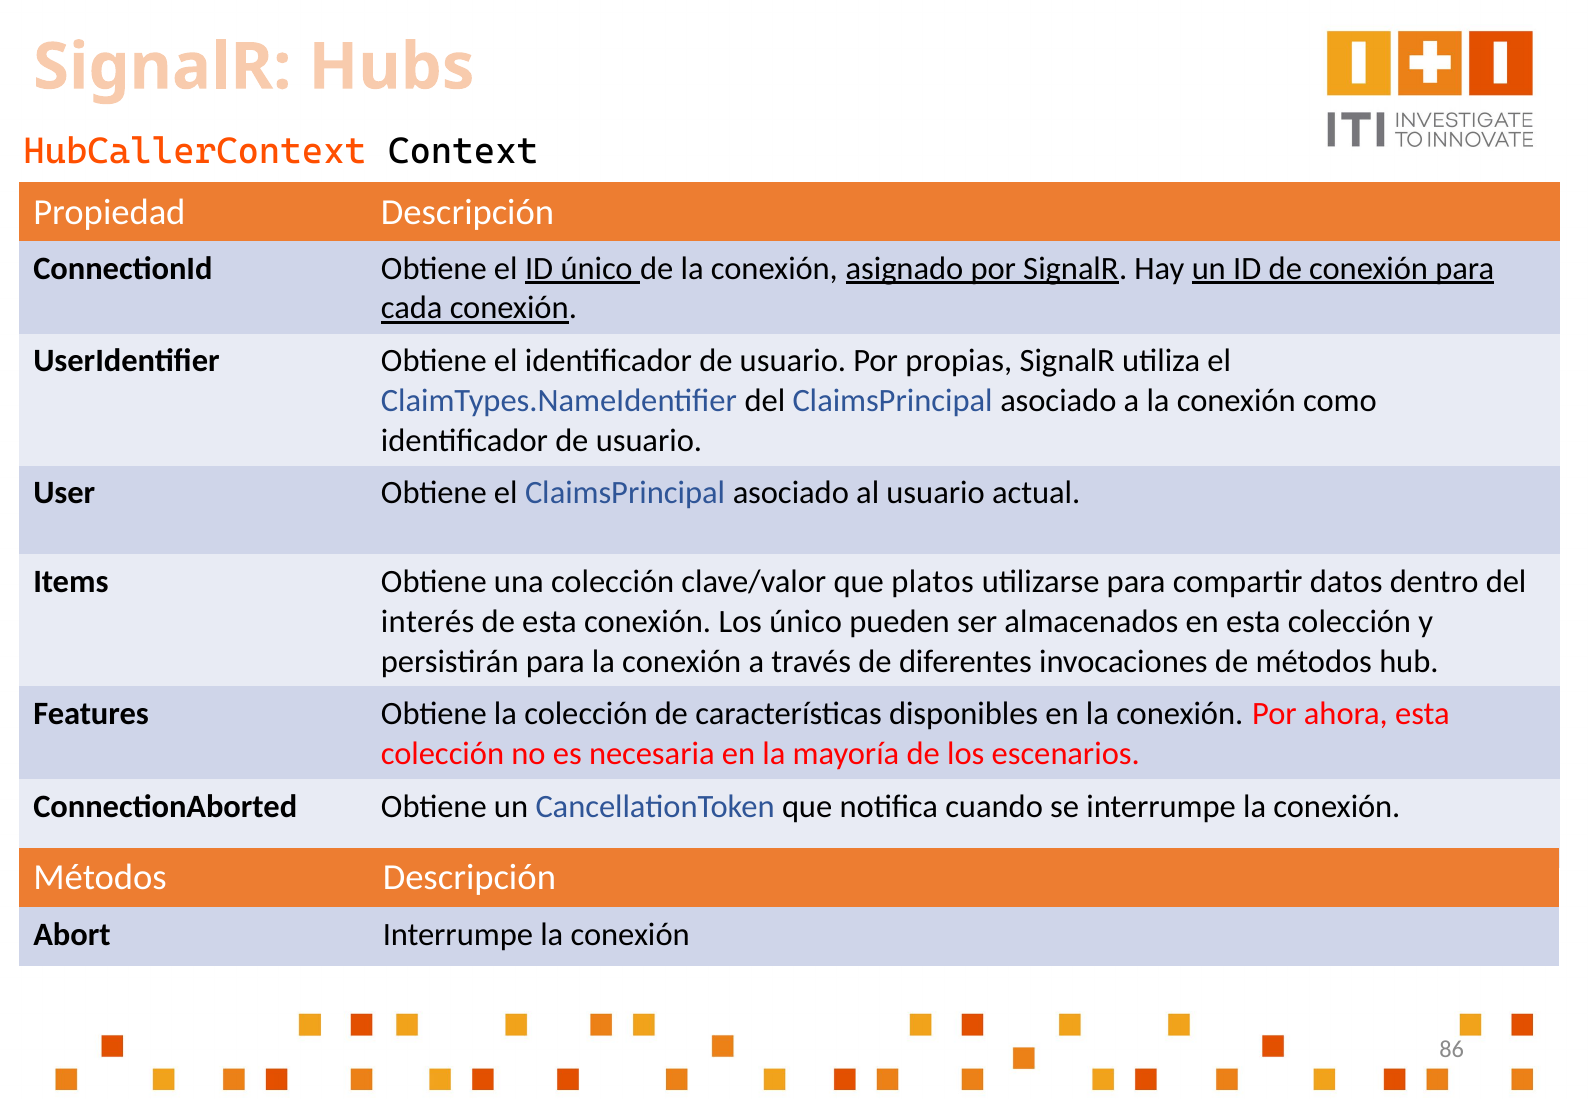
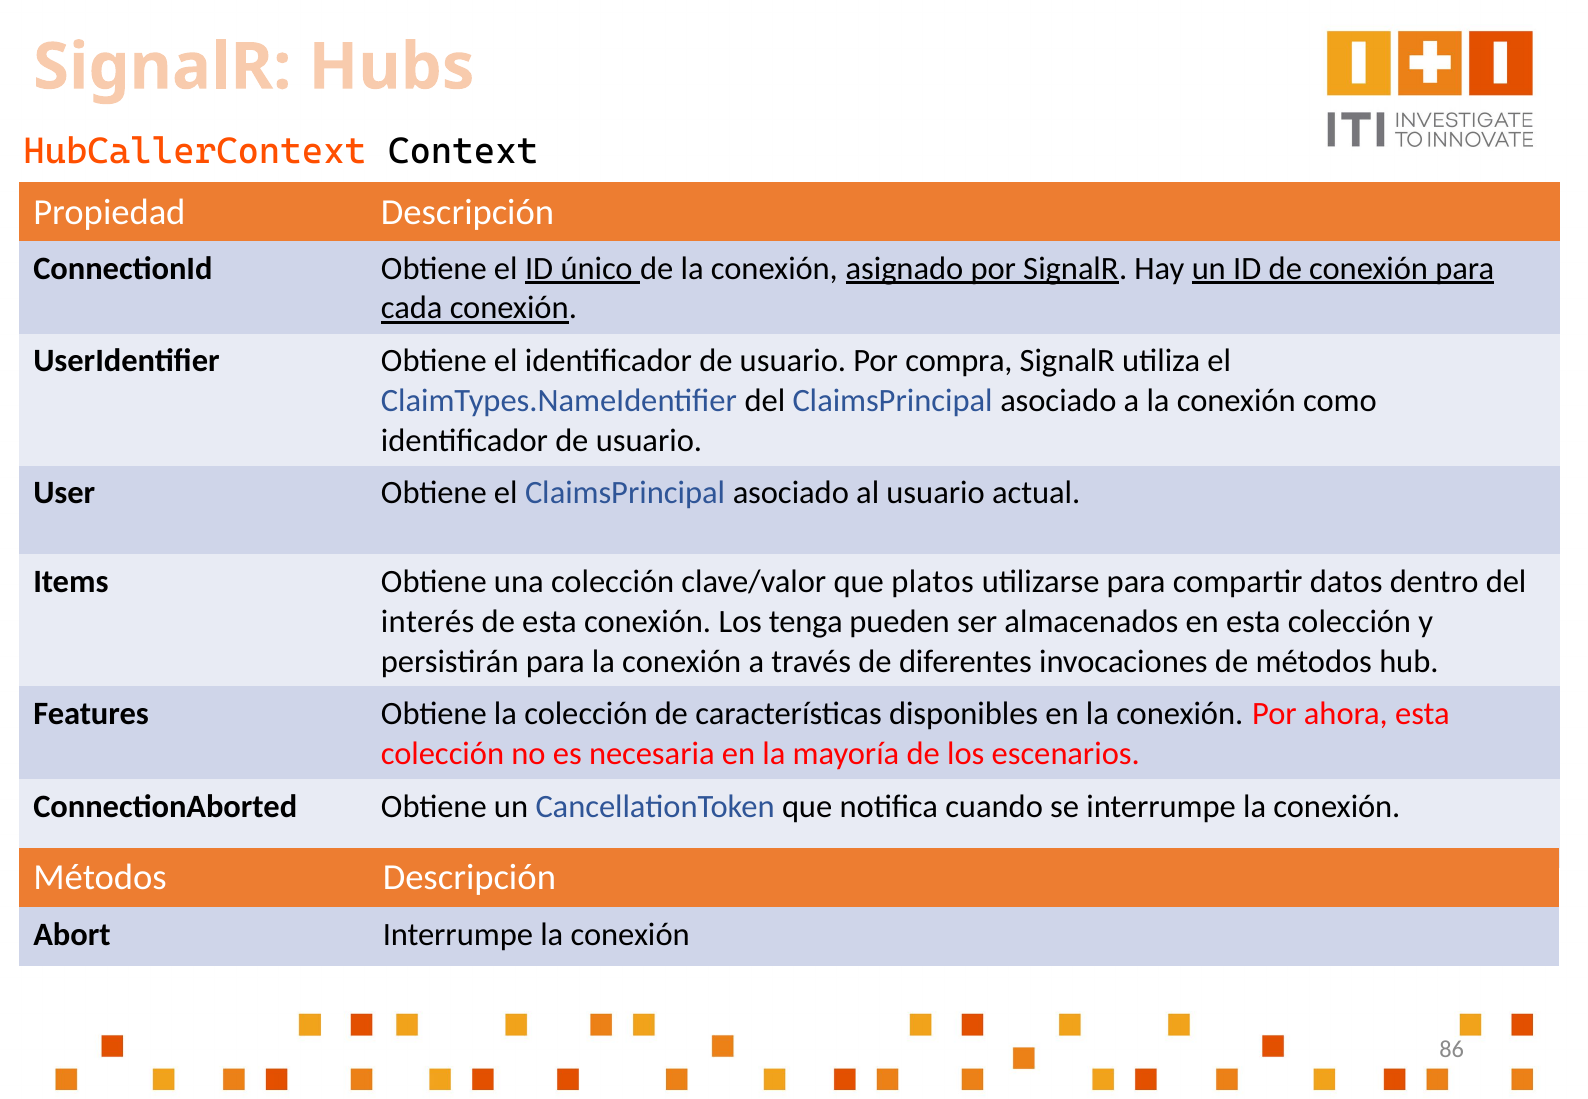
propias: propias -> compra
Los único: único -> tenga
